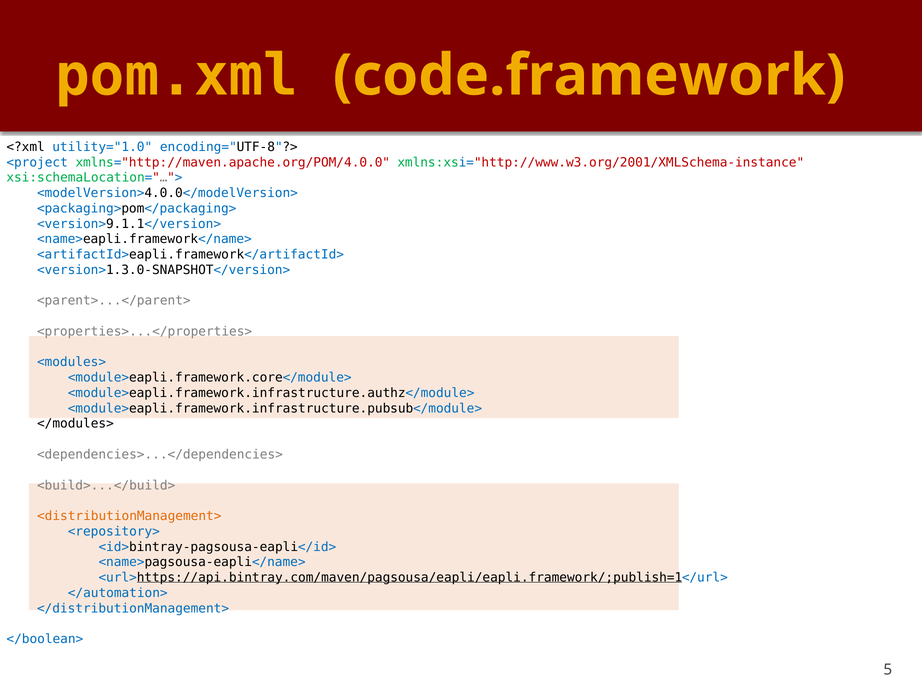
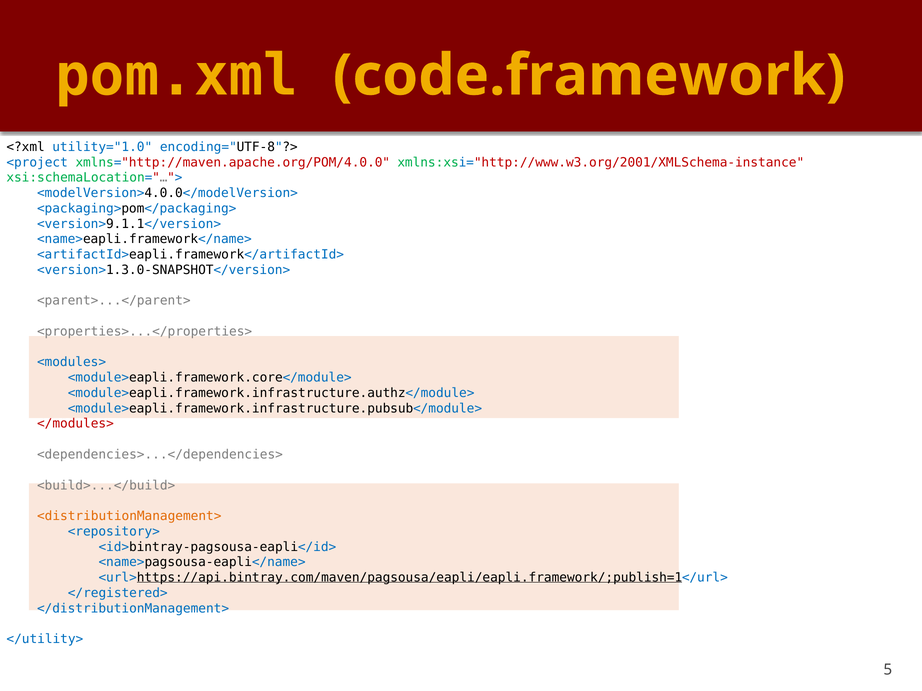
</modules> colour: black -> red
</automation>: </automation> -> </registered>
</boolean>: </boolean> -> </utility>
